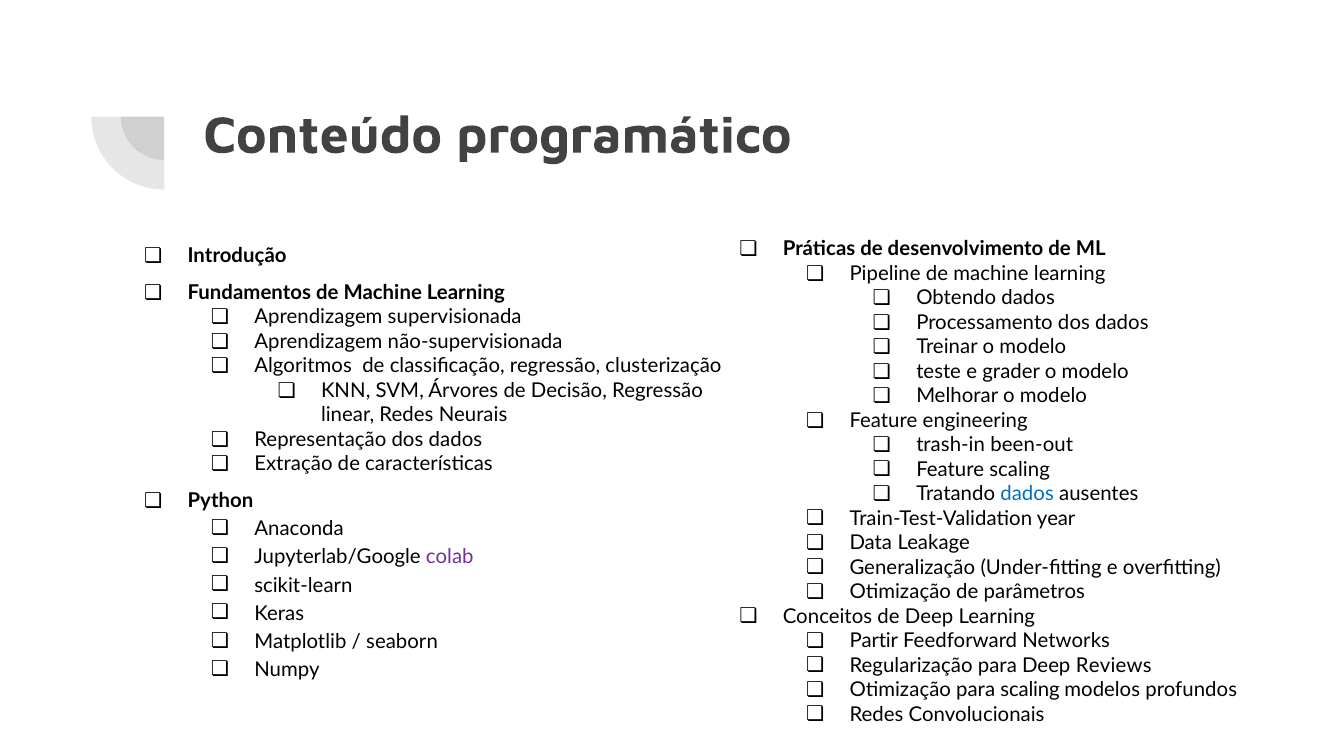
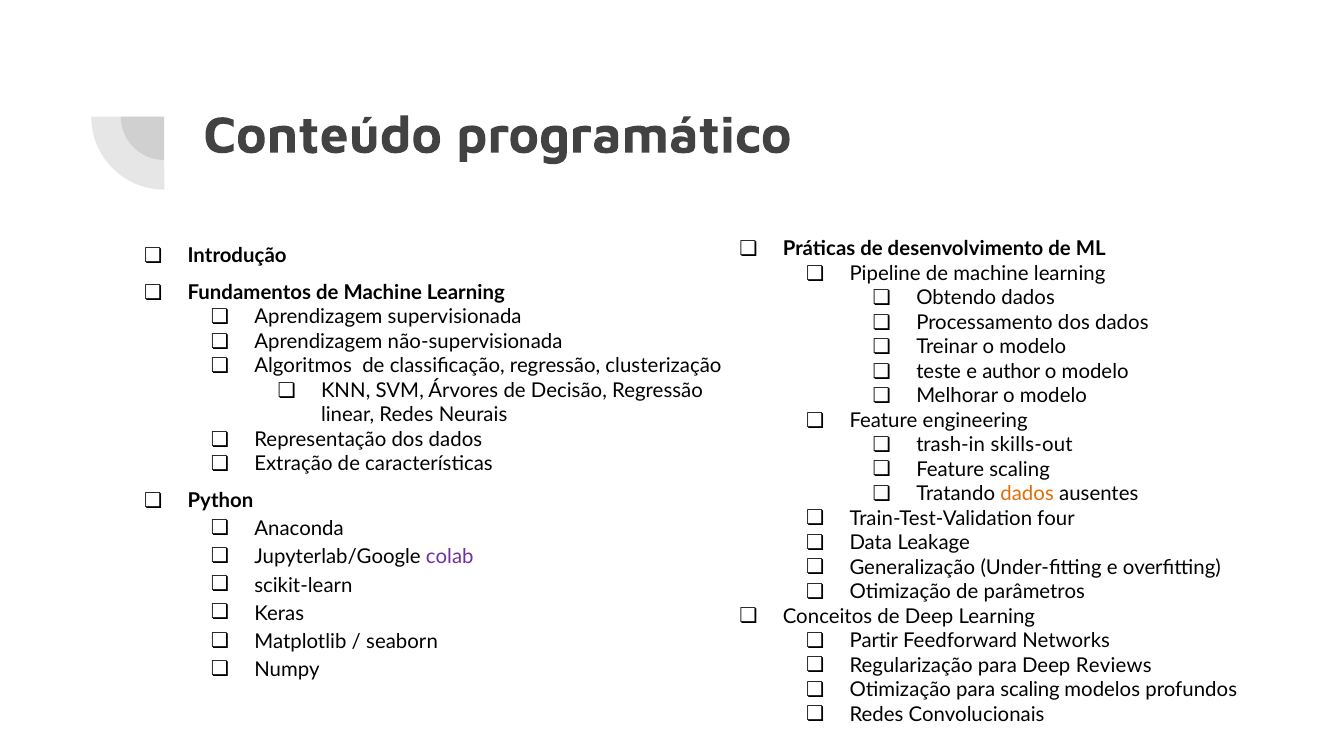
grader: grader -> author
been-out: been-out -> skills-out
dados at (1027, 494) colour: blue -> orange
year: year -> four
